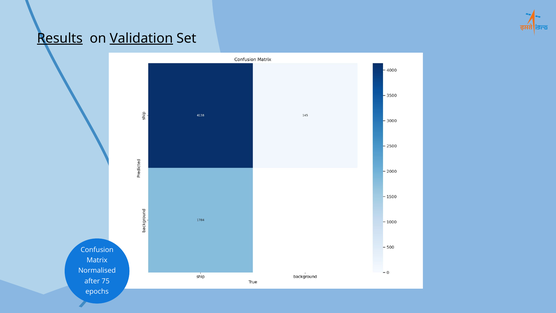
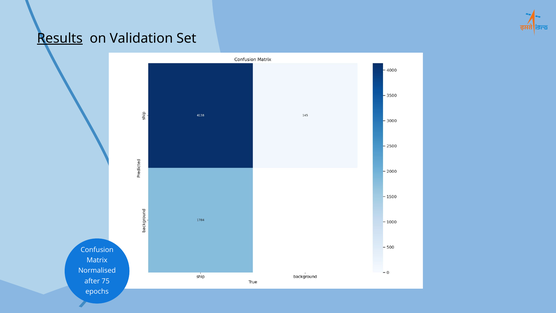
Validation underline: present -> none
